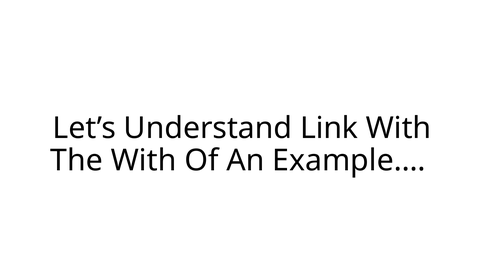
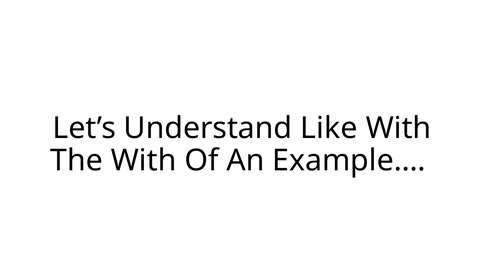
Link: Link -> Like
